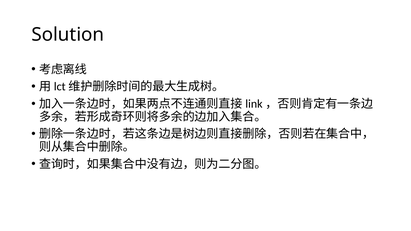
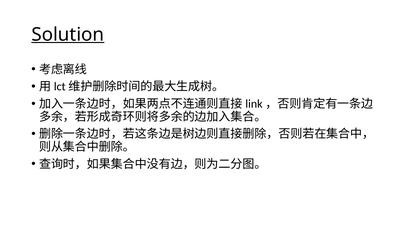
Solution underline: none -> present
